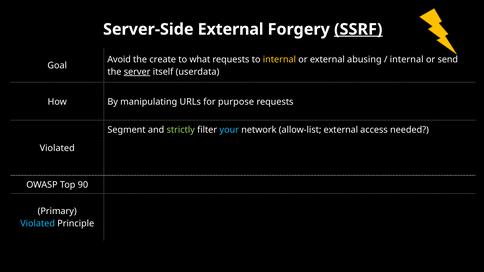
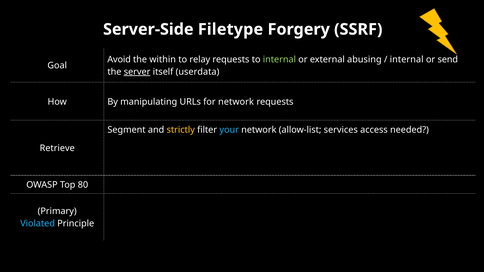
Server-Side External: External -> Filetype
SSRF underline: present -> none
create: create -> within
what: what -> relay
internal at (279, 60) colour: yellow -> light green
for purpose: purpose -> network
strictly colour: light green -> yellow
allow-list external: external -> services
Violated at (57, 148): Violated -> Retrieve
90: 90 -> 80
